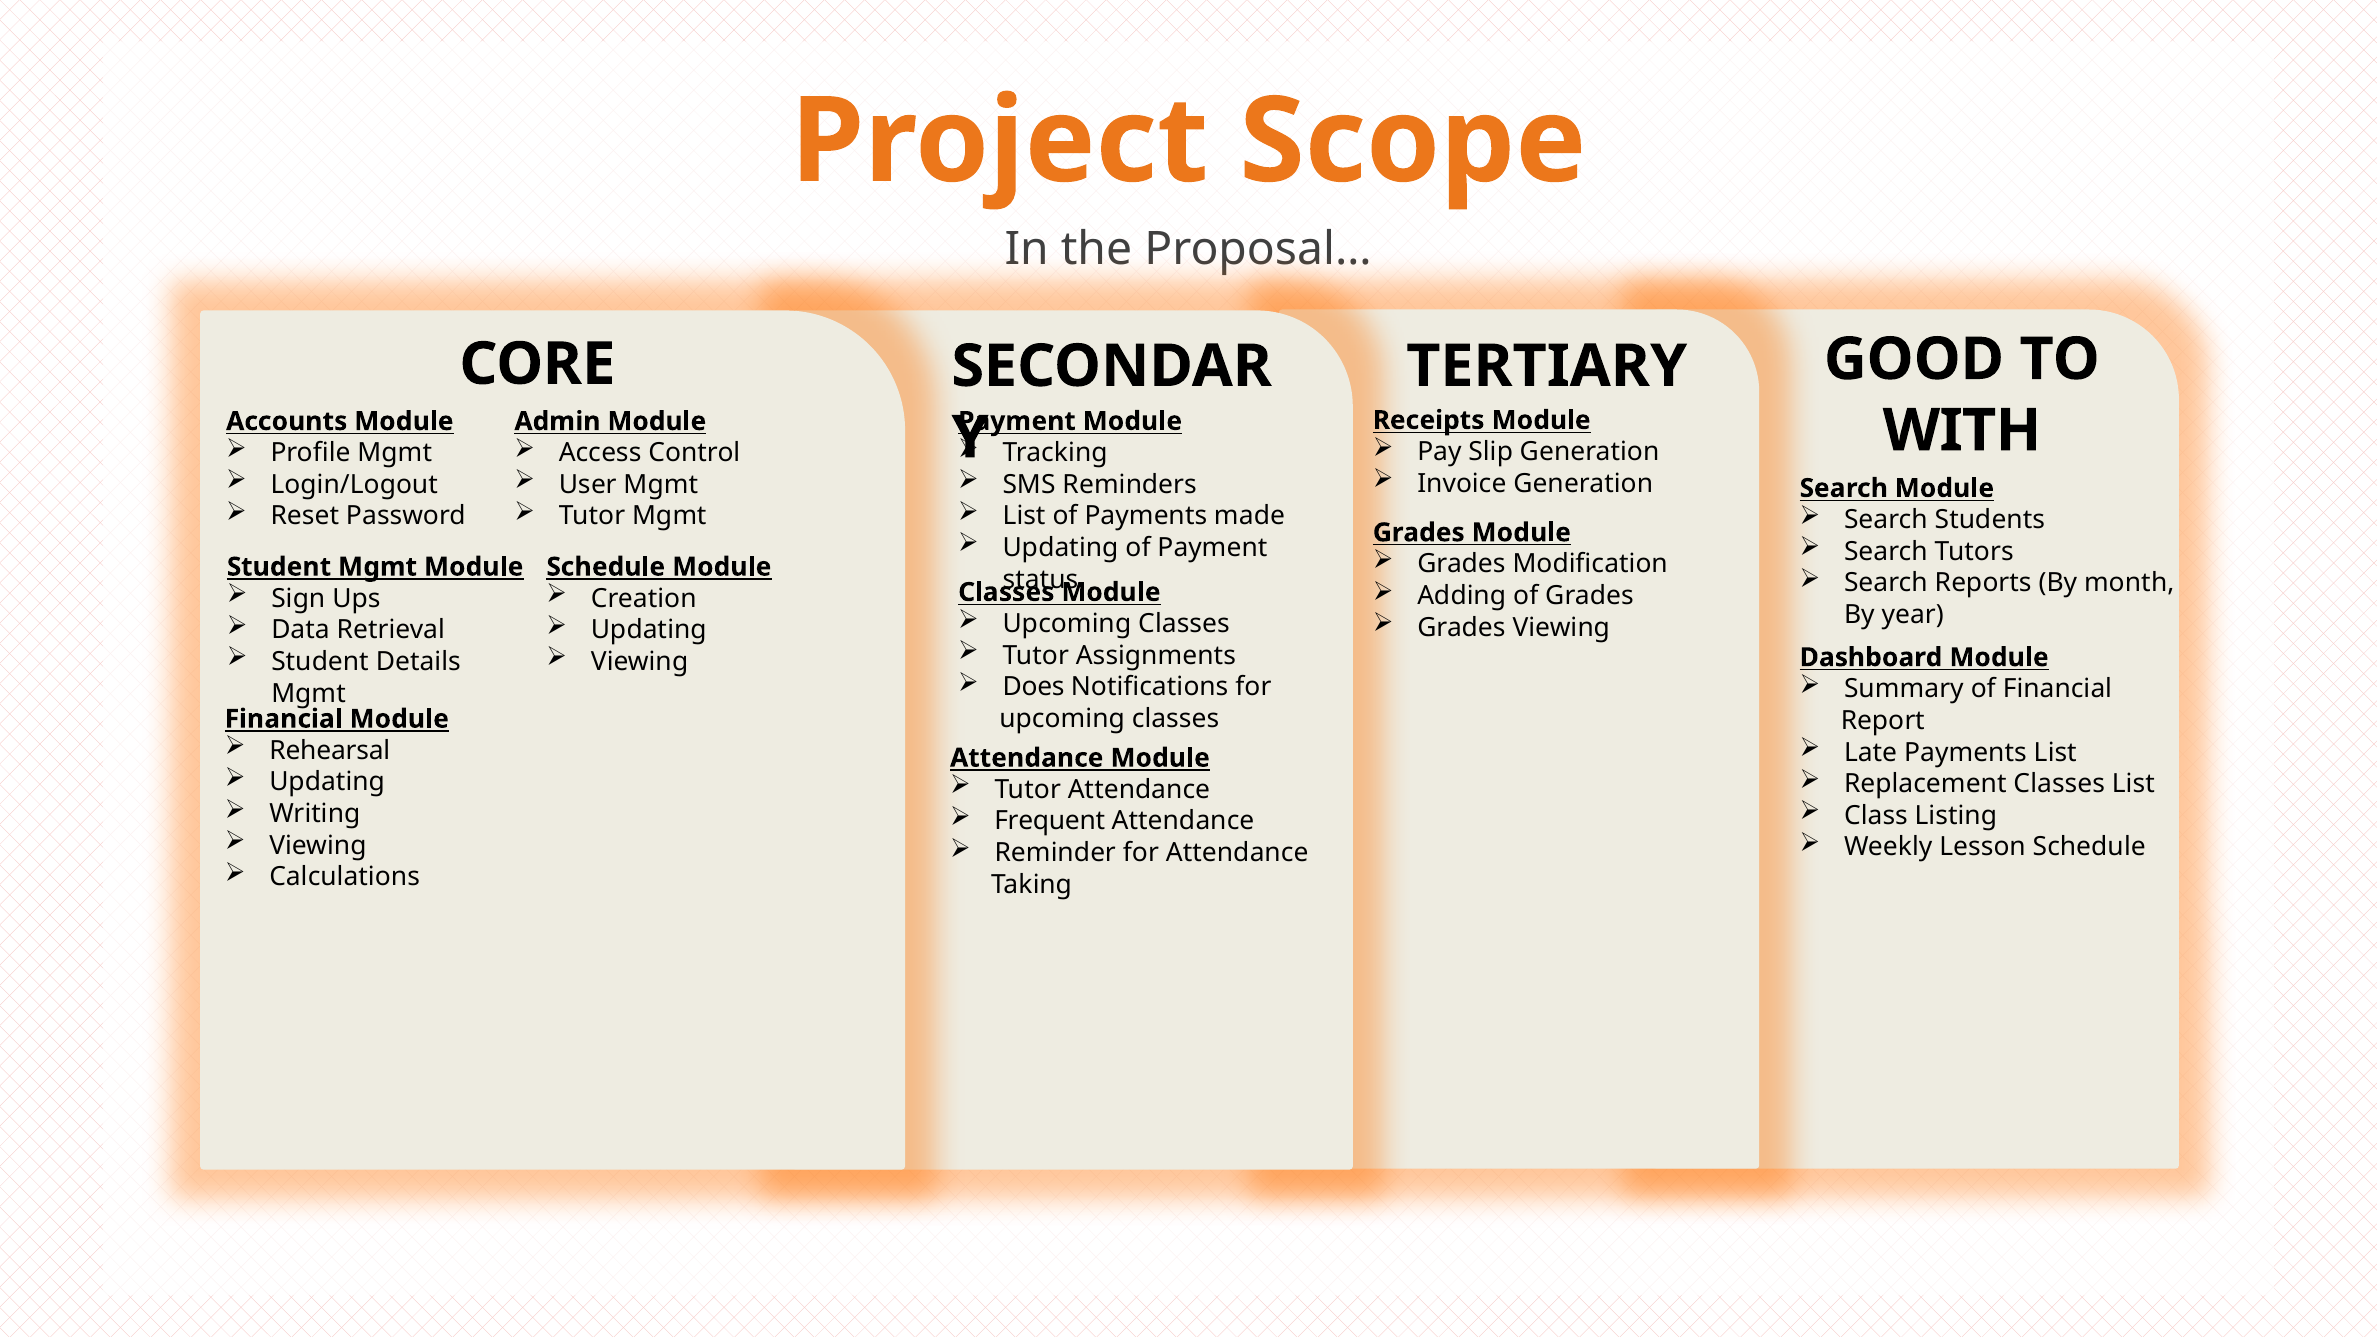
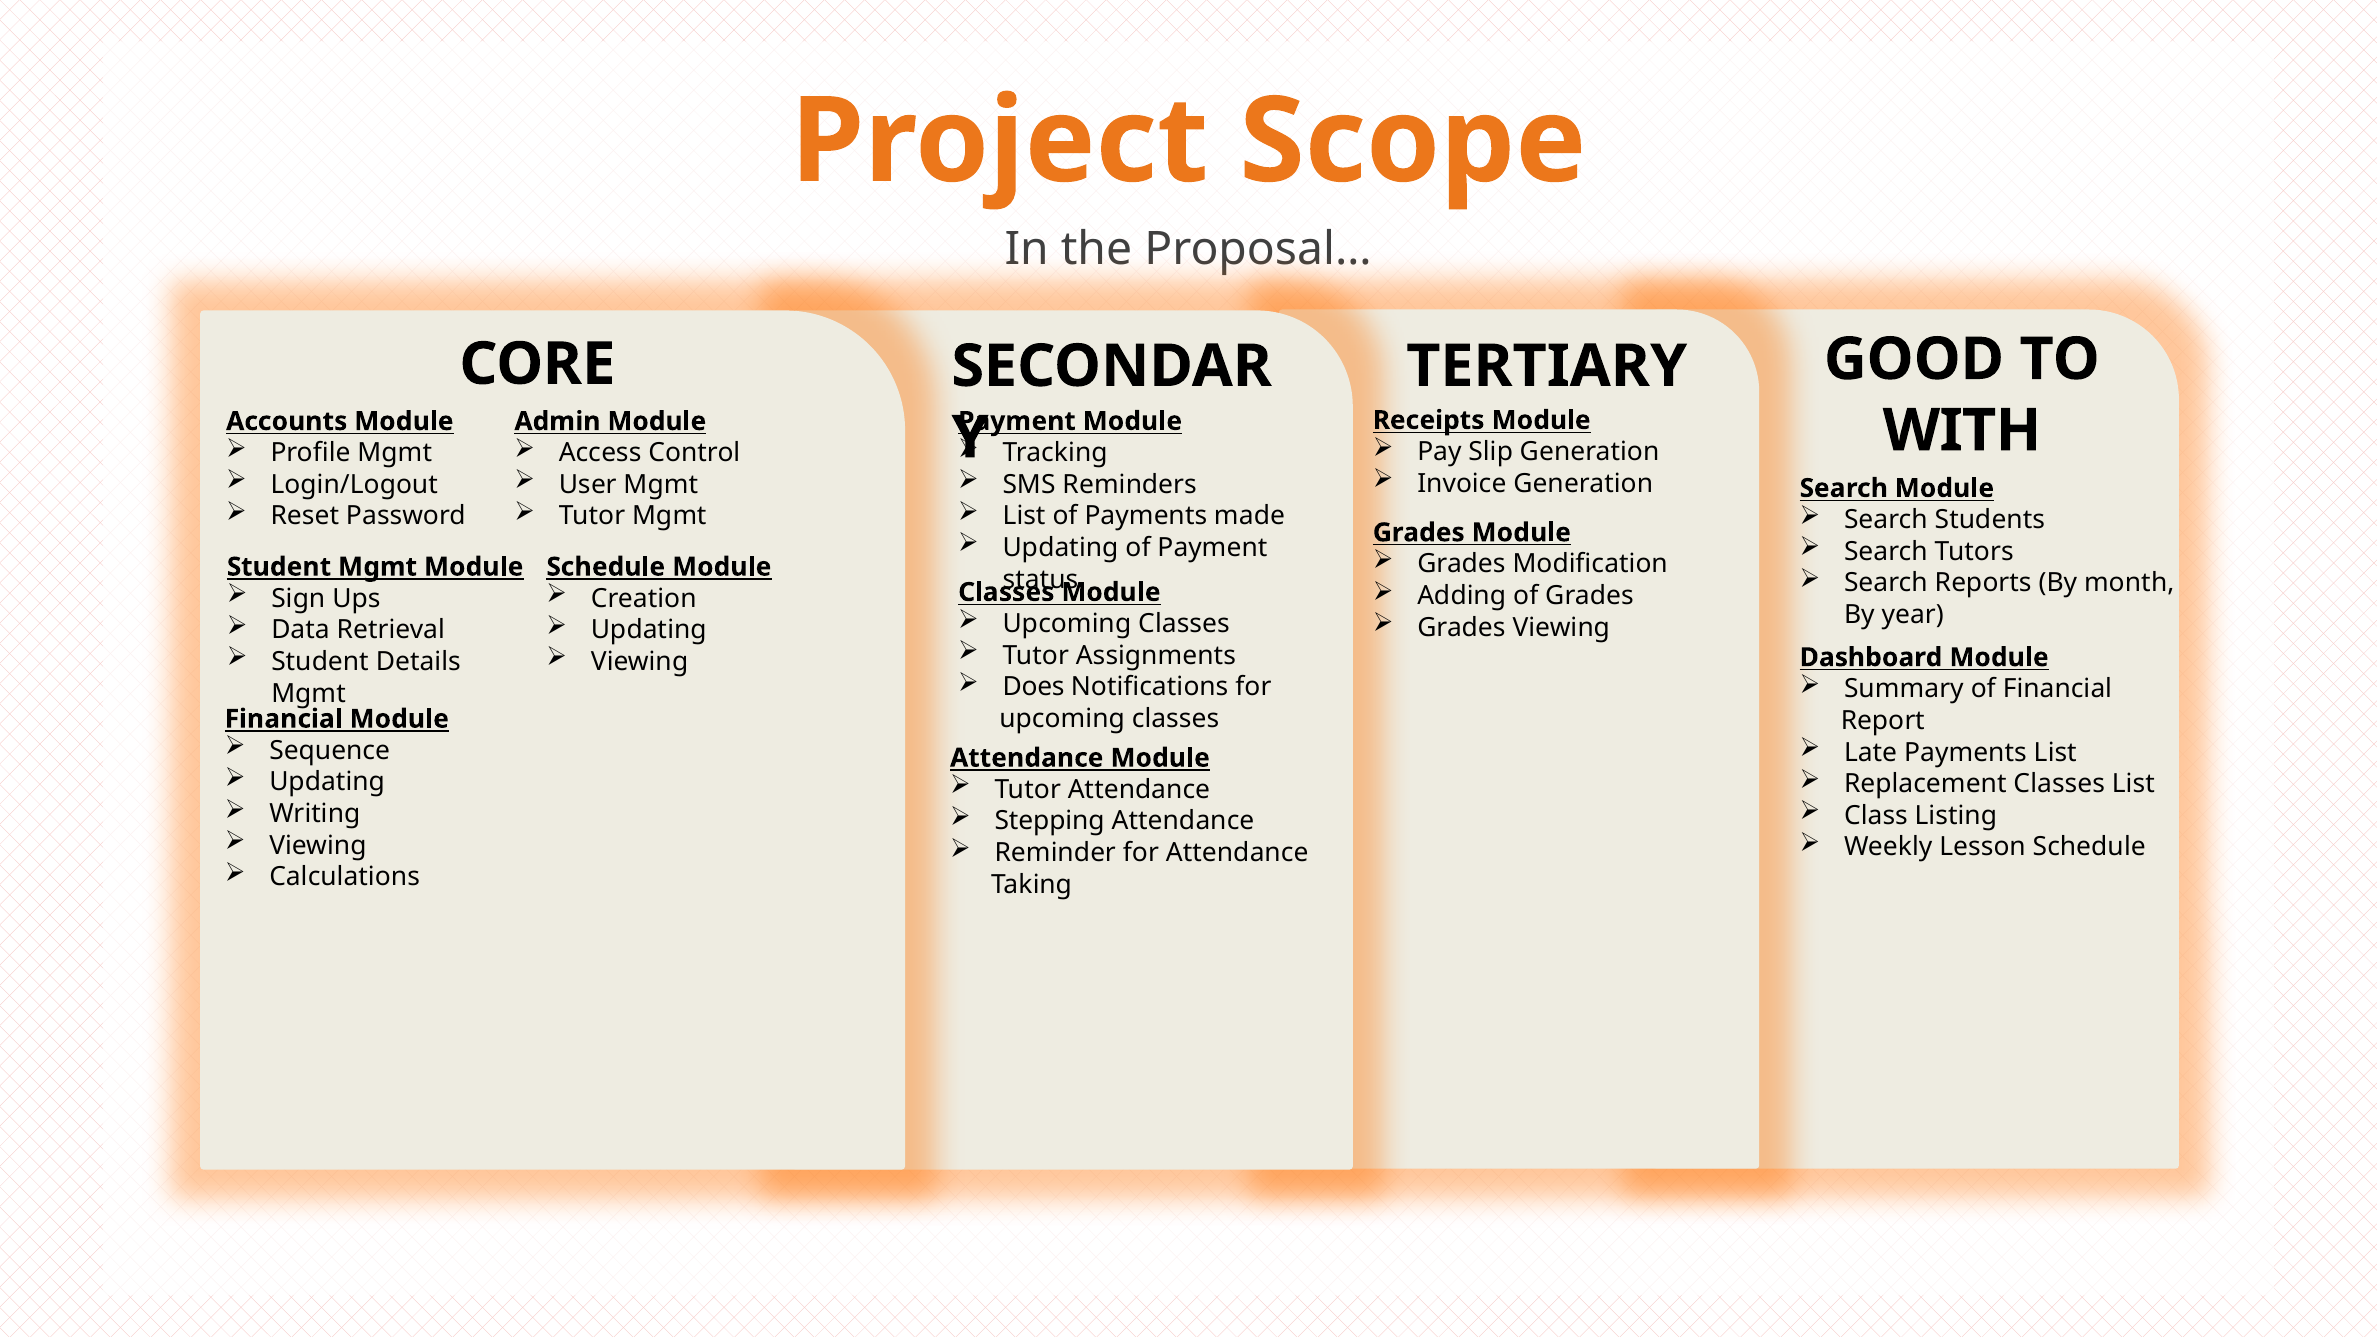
Rehearsal: Rehearsal -> Sequence
Frequent: Frequent -> Stepping
